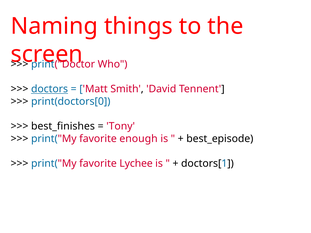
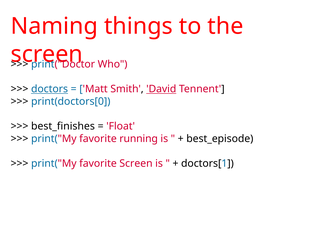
David underline: none -> present
Tony: Tony -> Float
enough: enough -> running
favorite Lychee: Lychee -> Screen
